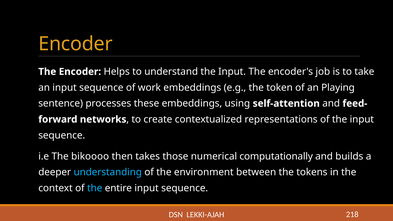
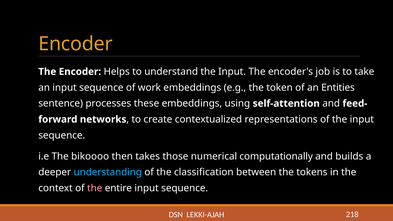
Playing: Playing -> Entities
environment: environment -> classification
the at (95, 188) colour: light blue -> pink
